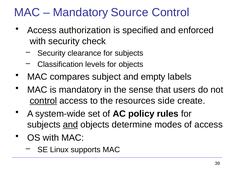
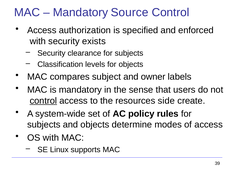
check: check -> exists
empty: empty -> owner
and at (70, 125) underline: present -> none
